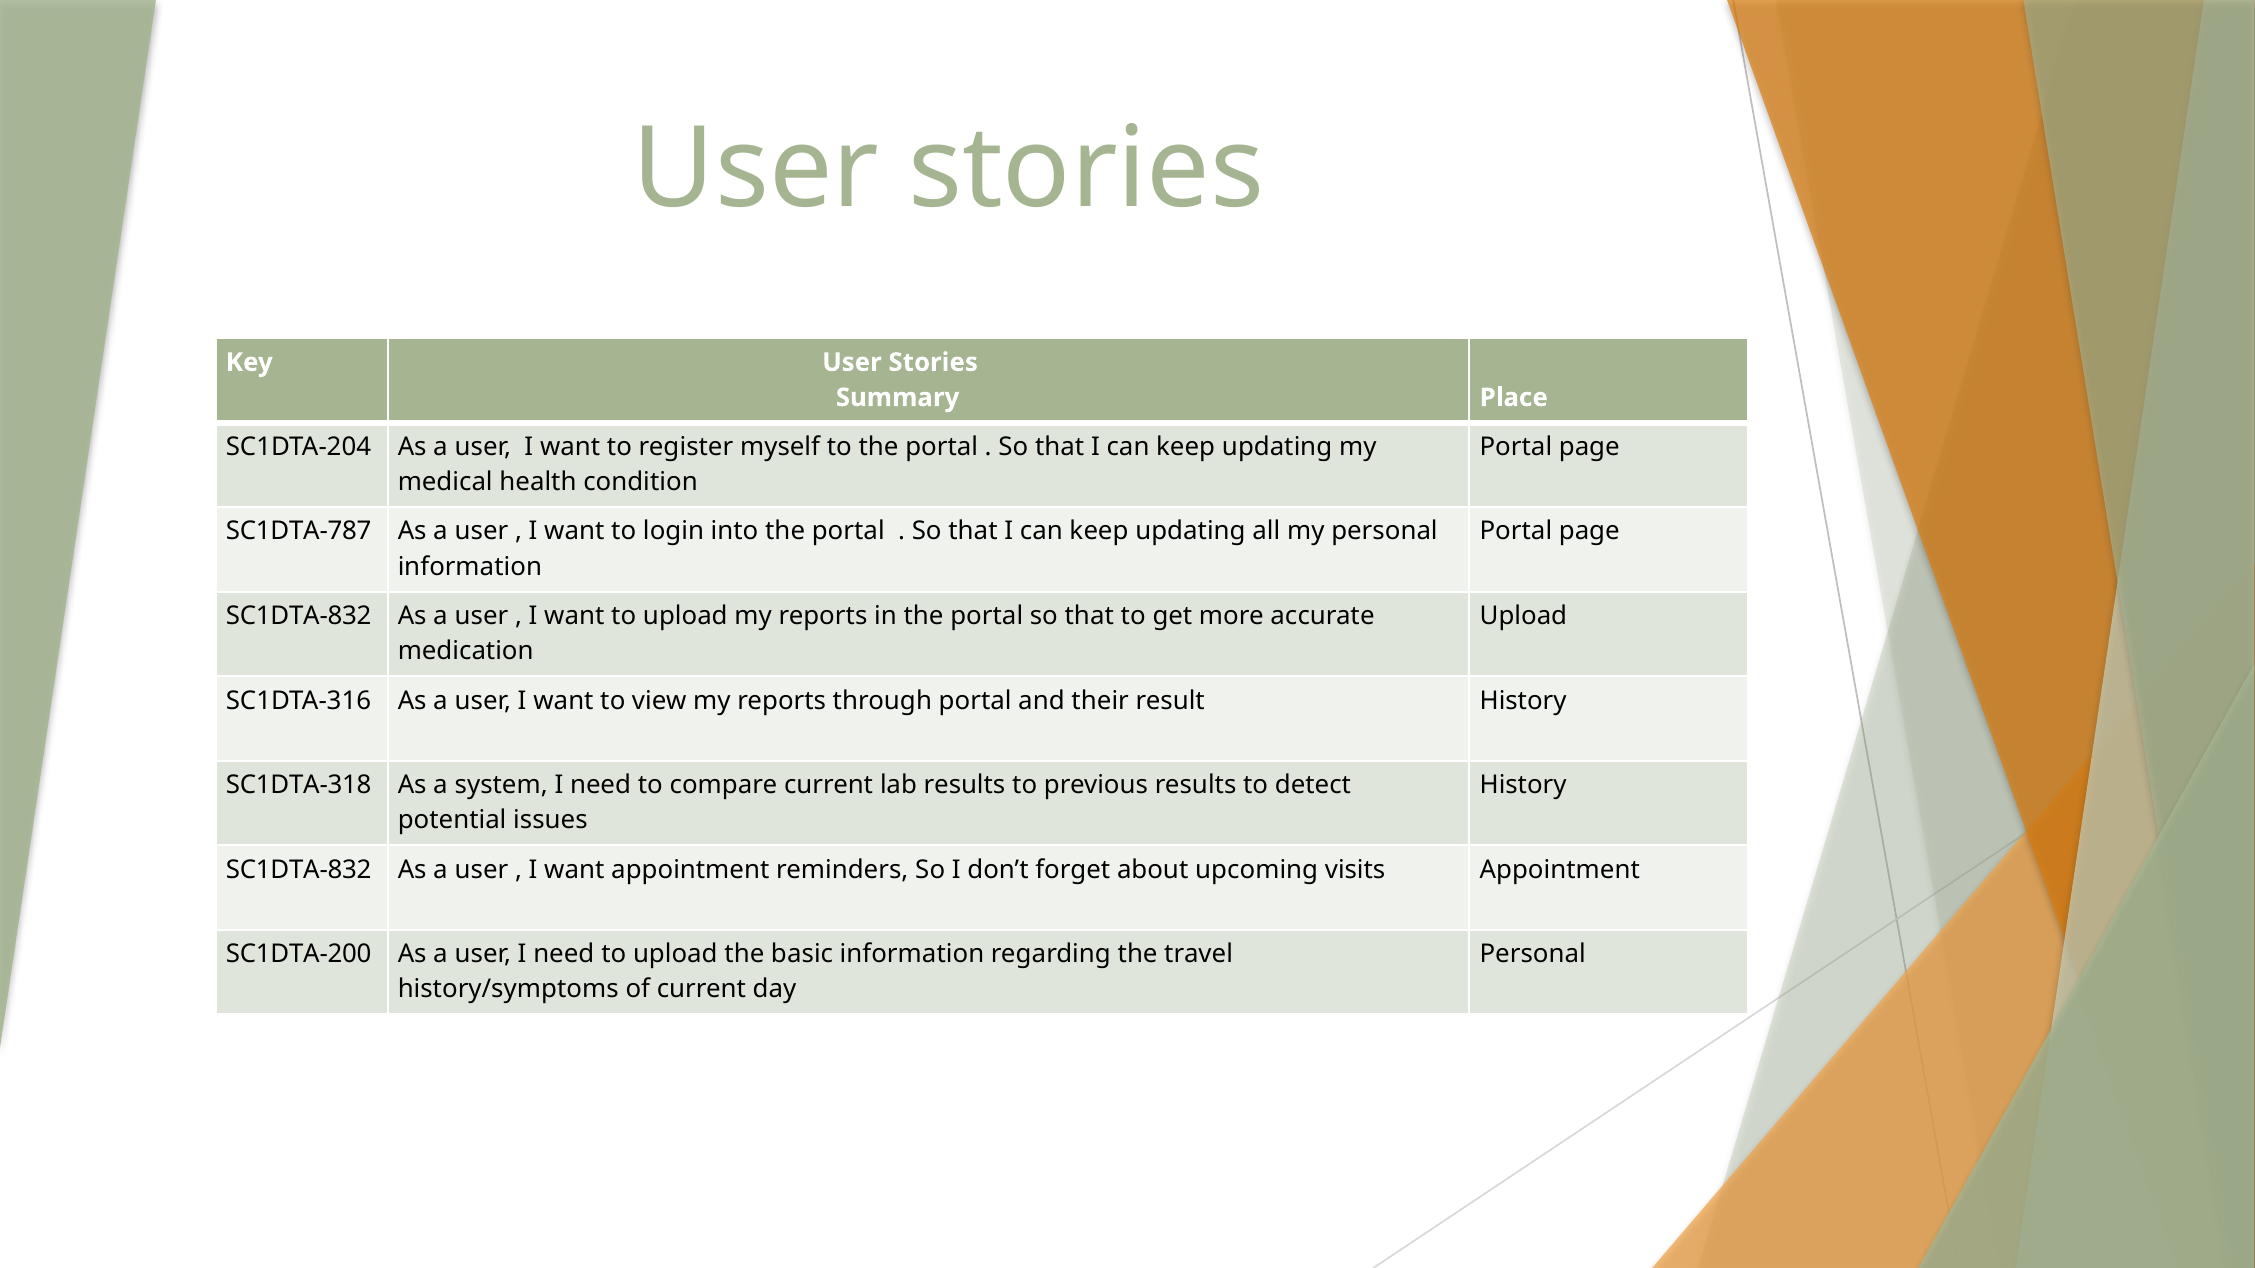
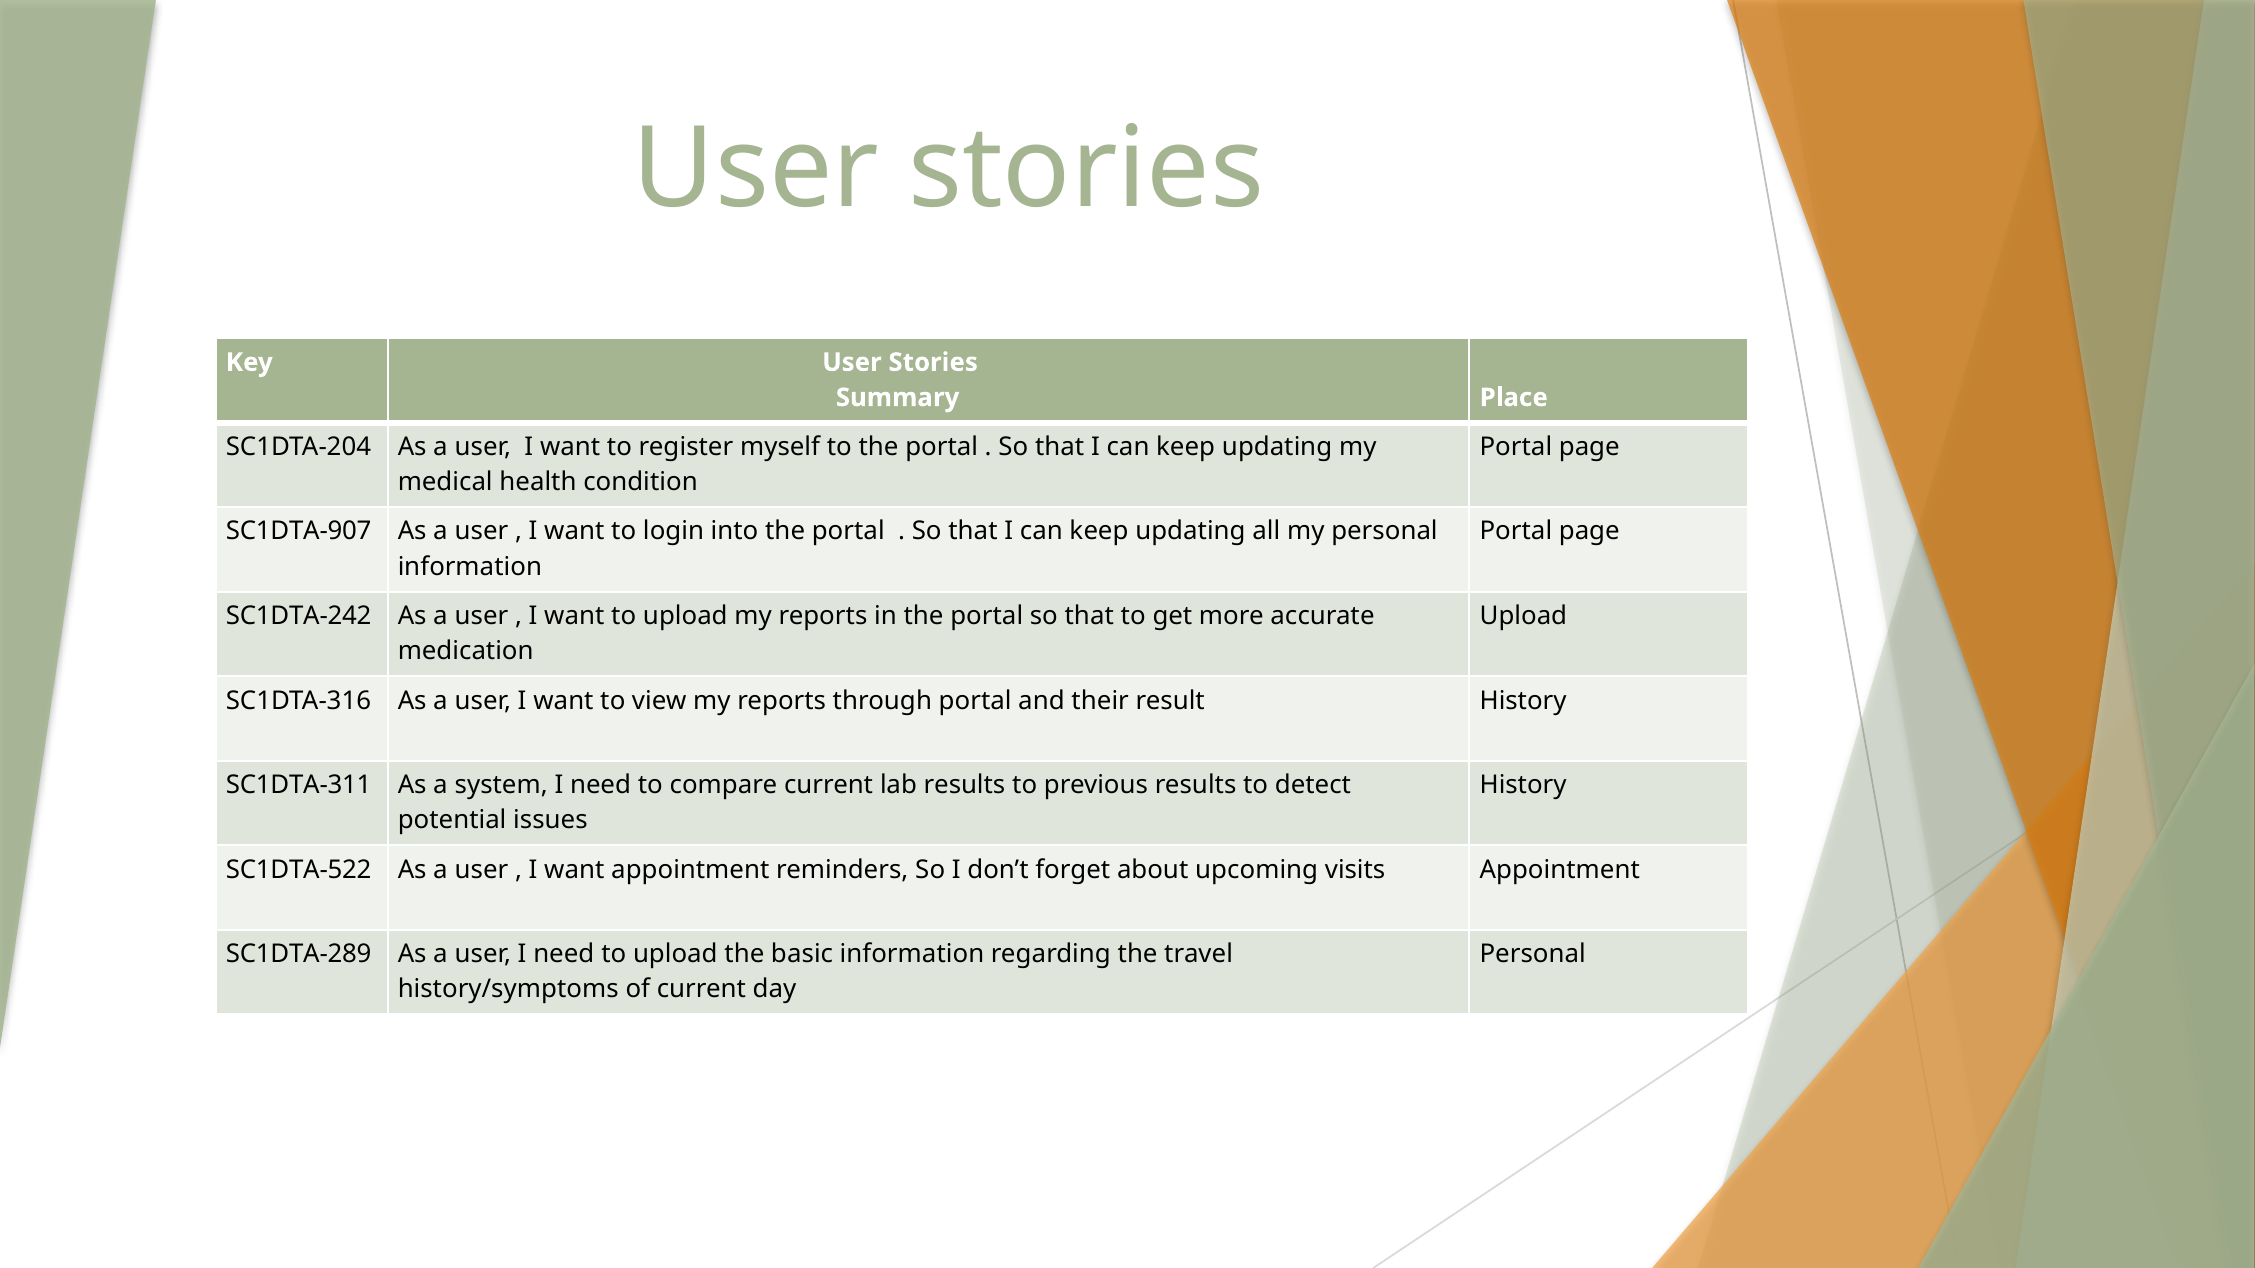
SC1DTA-787: SC1DTA-787 -> SC1DTA-907
SC1DTA-832 at (299, 616): SC1DTA-832 -> SC1DTA-242
SC1DTA-318: SC1DTA-318 -> SC1DTA-311
SC1DTA-832 at (299, 870): SC1DTA-832 -> SC1DTA-522
SC1DTA-200: SC1DTA-200 -> SC1DTA-289
